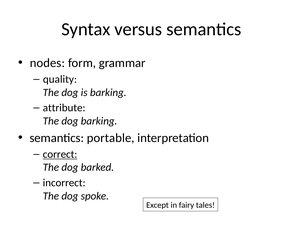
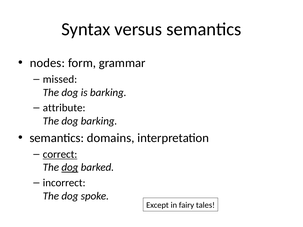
quality: quality -> missed
portable: portable -> domains
dog at (70, 168) underline: none -> present
